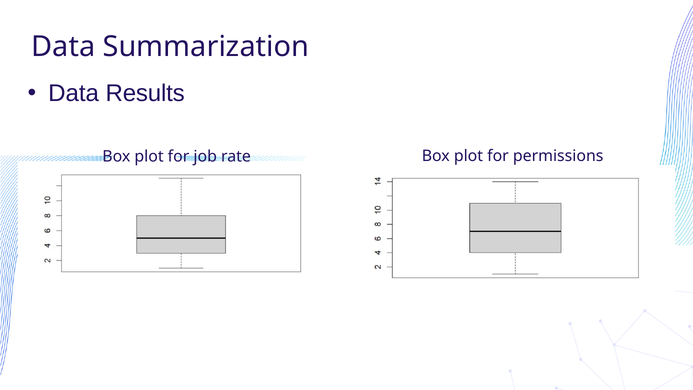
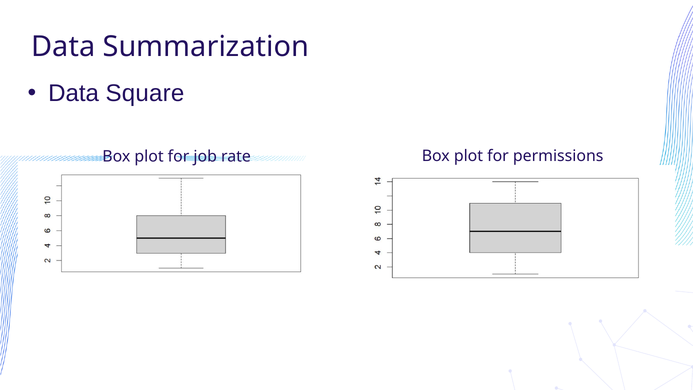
Results: Results -> Square
